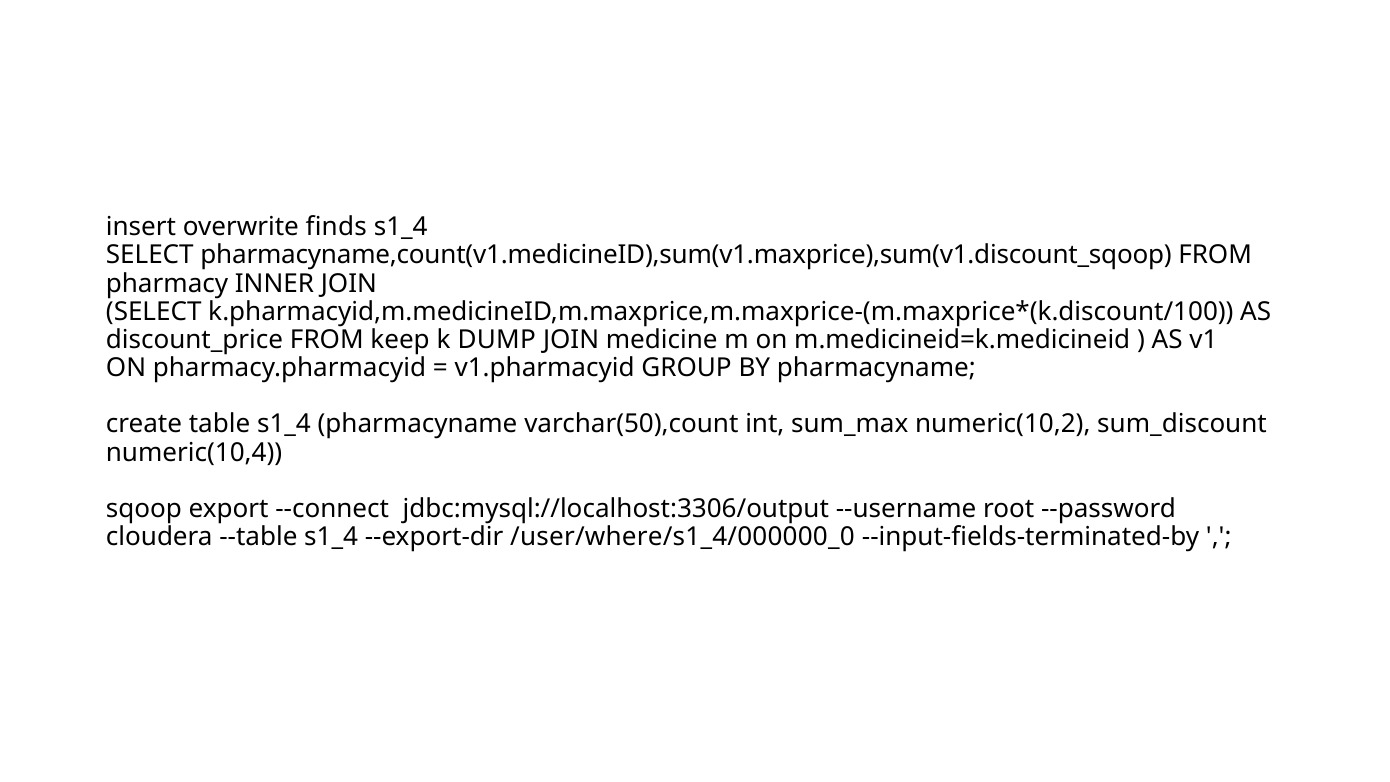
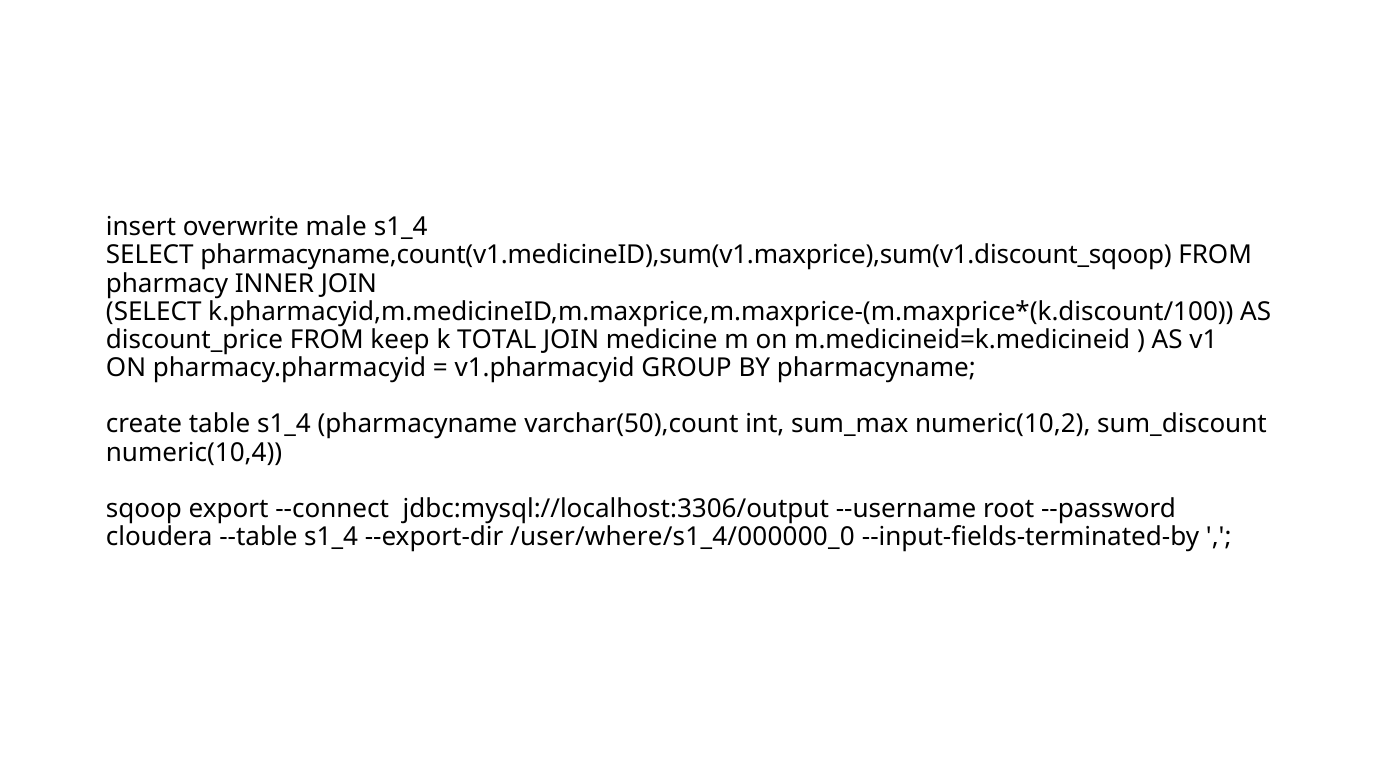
finds: finds -> male
DUMP: DUMP -> TOTAL
